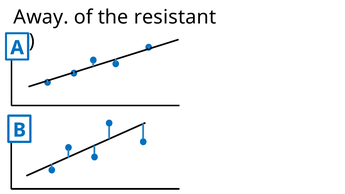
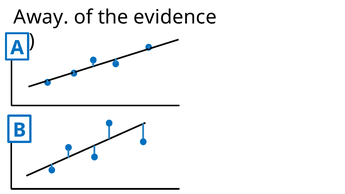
resistant: resistant -> evidence
